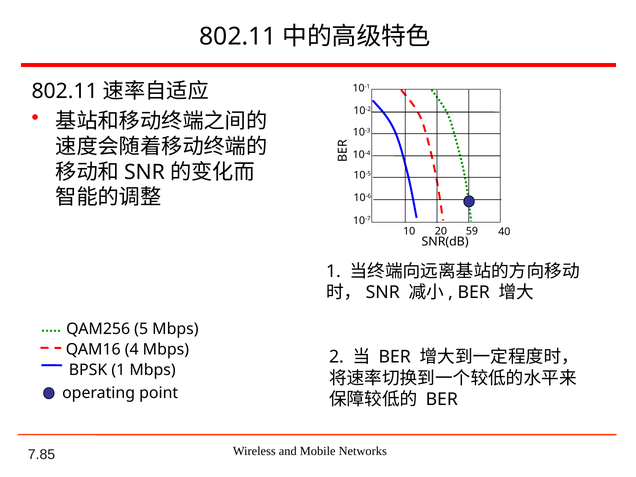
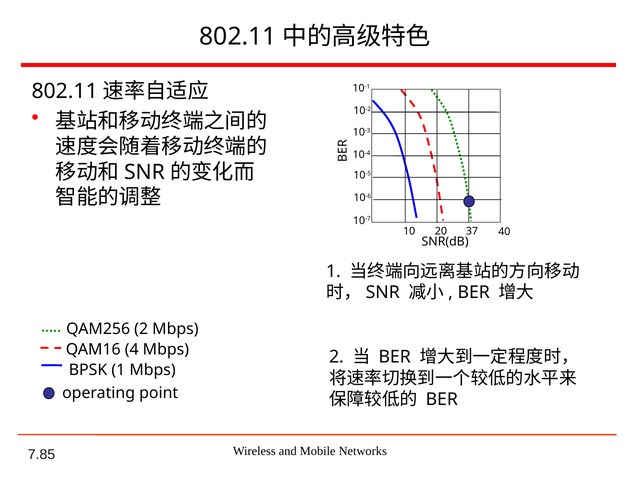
59: 59 -> 37
QAM256 5: 5 -> 2
